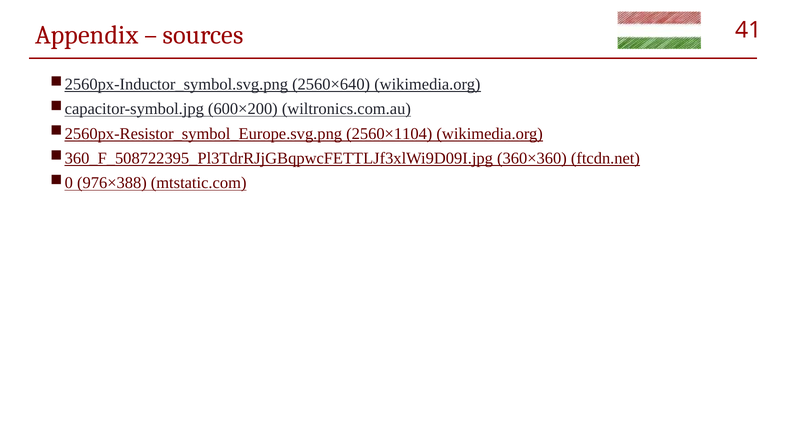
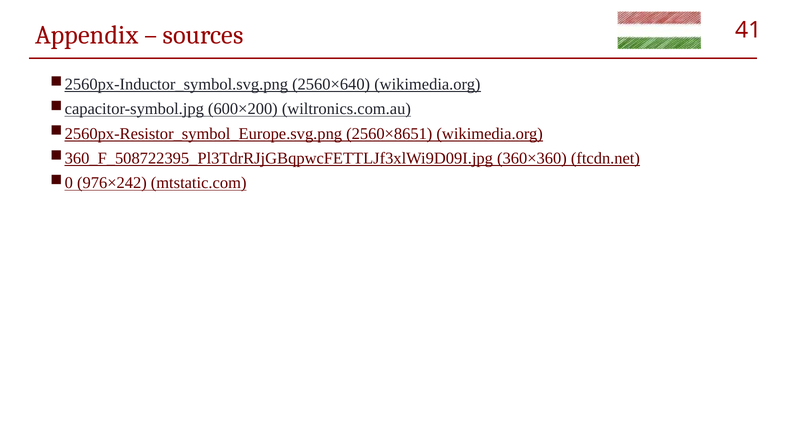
2560×1104: 2560×1104 -> 2560×8651
976×388: 976×388 -> 976×242
